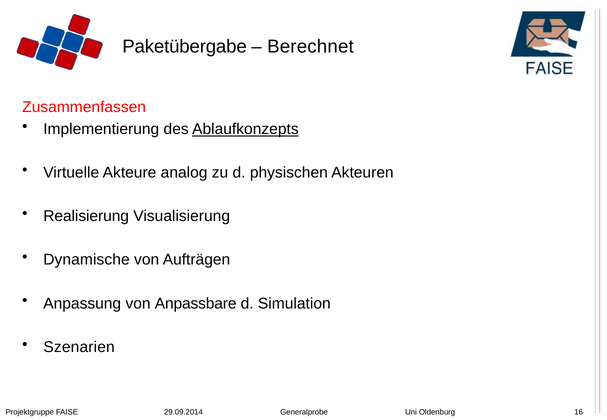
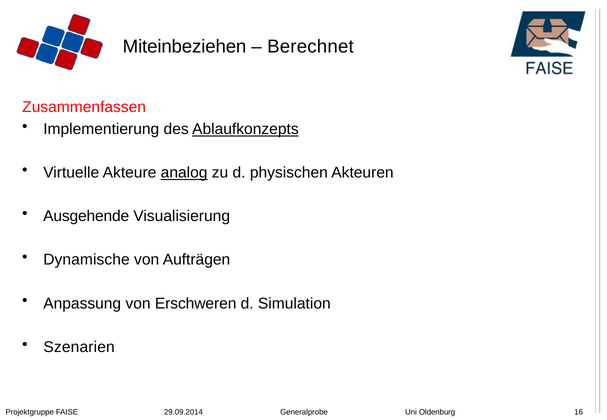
Paketübergabe: Paketübergabe -> Miteinbeziehen
analog underline: none -> present
Realisierung: Realisierung -> Ausgehende
Anpassbare: Anpassbare -> Erschweren
